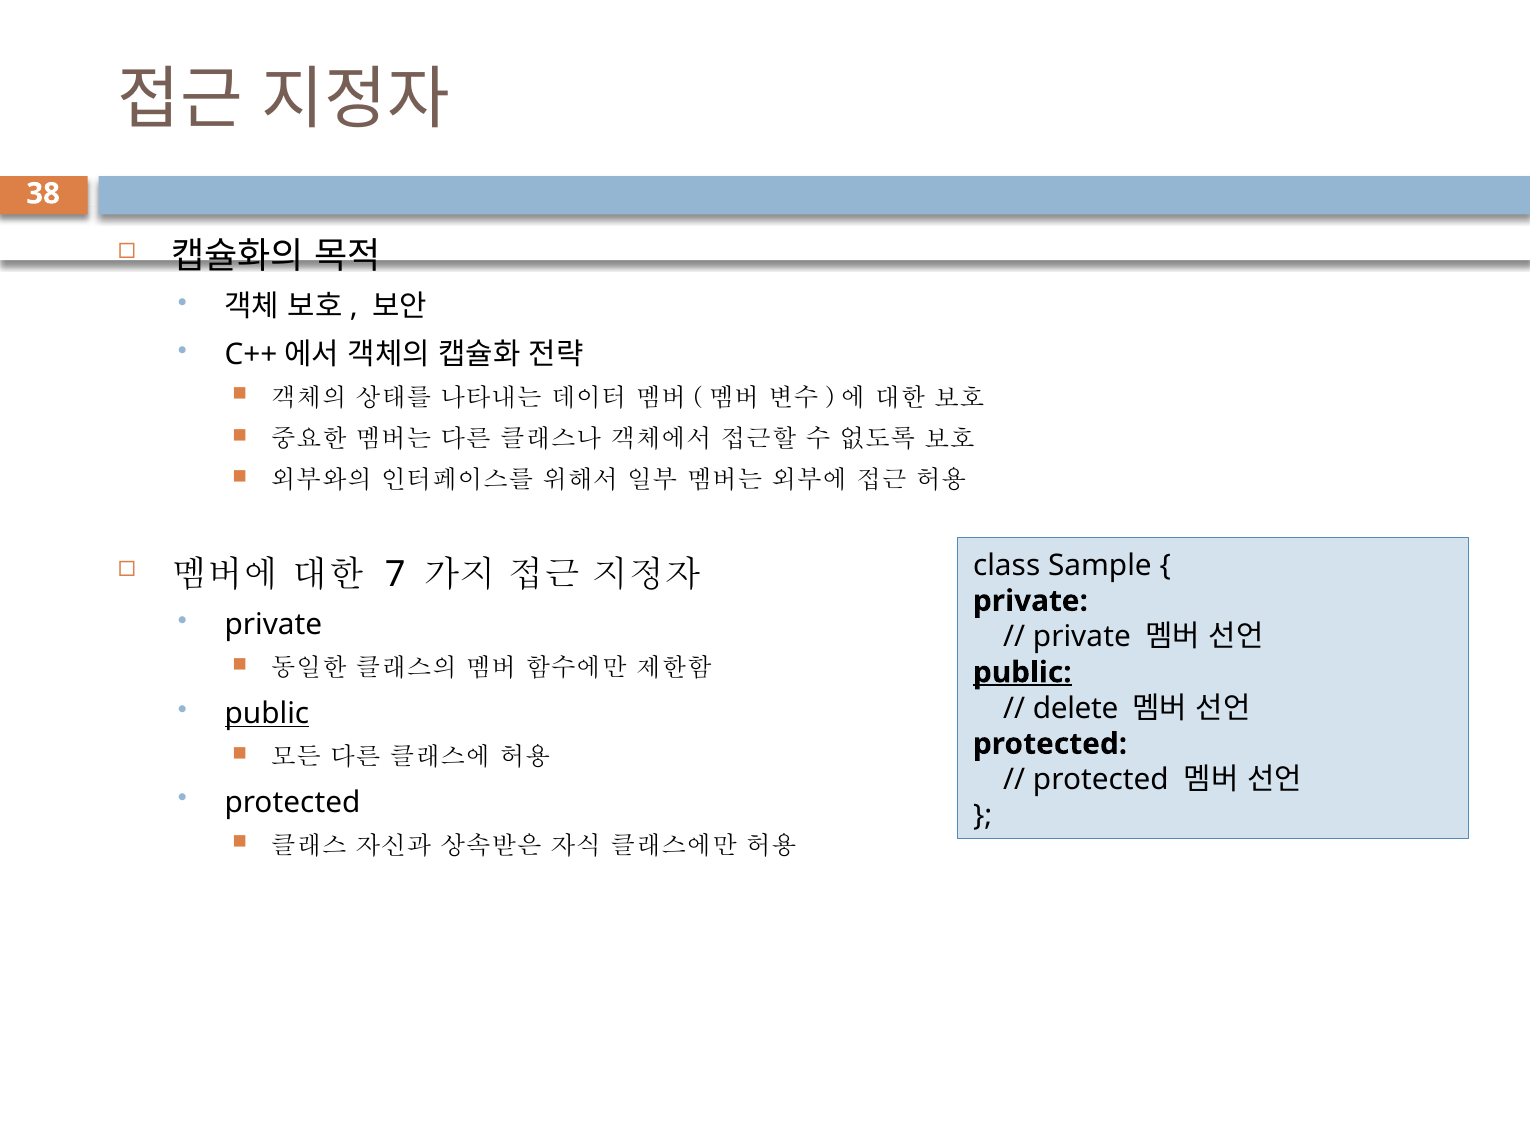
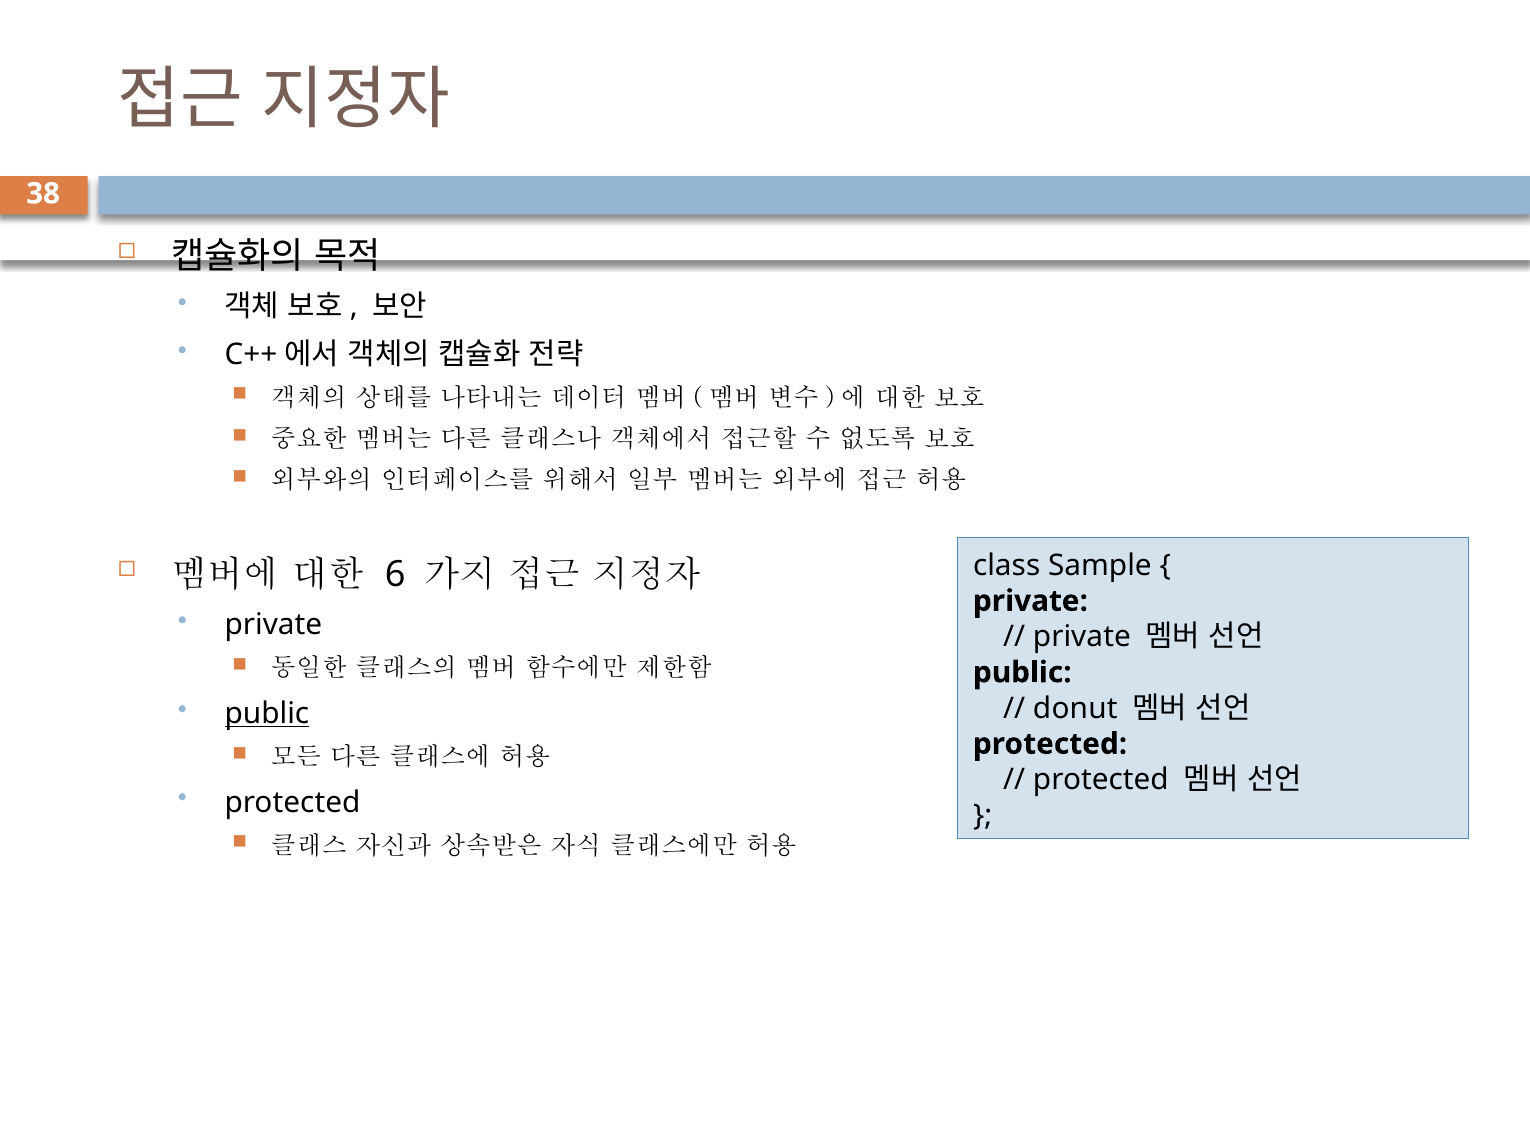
7: 7 -> 6
public at (1022, 672) underline: present -> none
delete: delete -> donut
